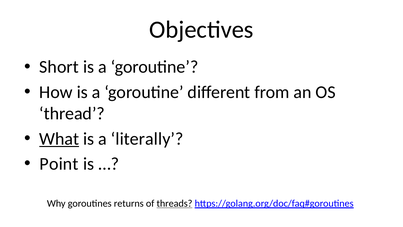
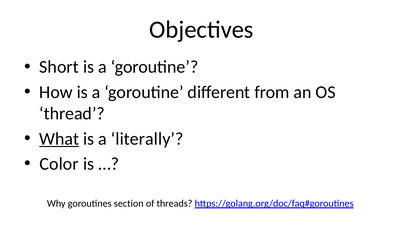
Point: Point -> Color
returns: returns -> section
threads underline: present -> none
